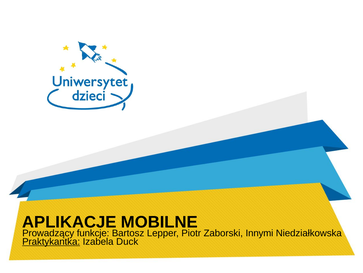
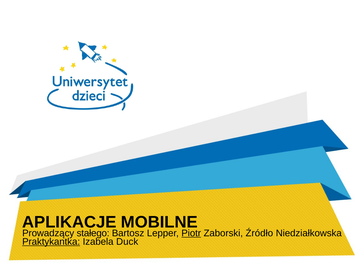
funkcje: funkcje -> stałego
Piotr underline: none -> present
Innymi: Innymi -> Źródło
